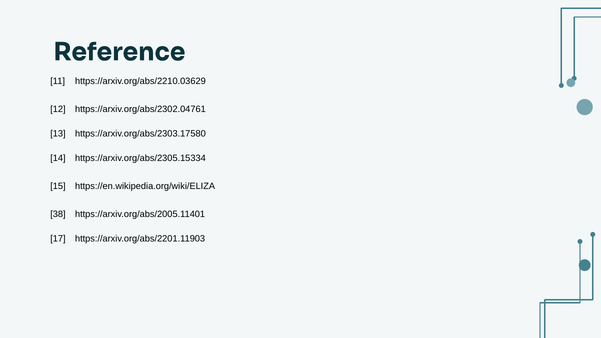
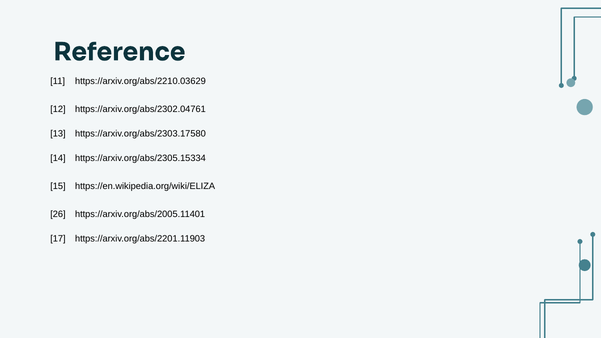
38: 38 -> 26
